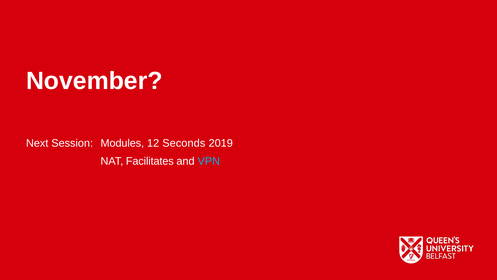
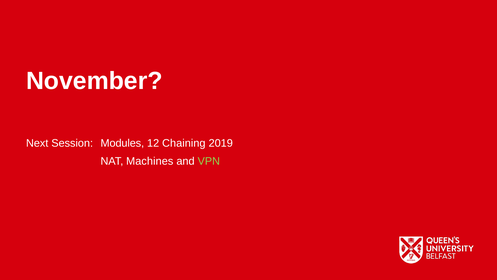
Seconds: Seconds -> Chaining
Facilitates: Facilitates -> Machines
VPN colour: light blue -> light green
